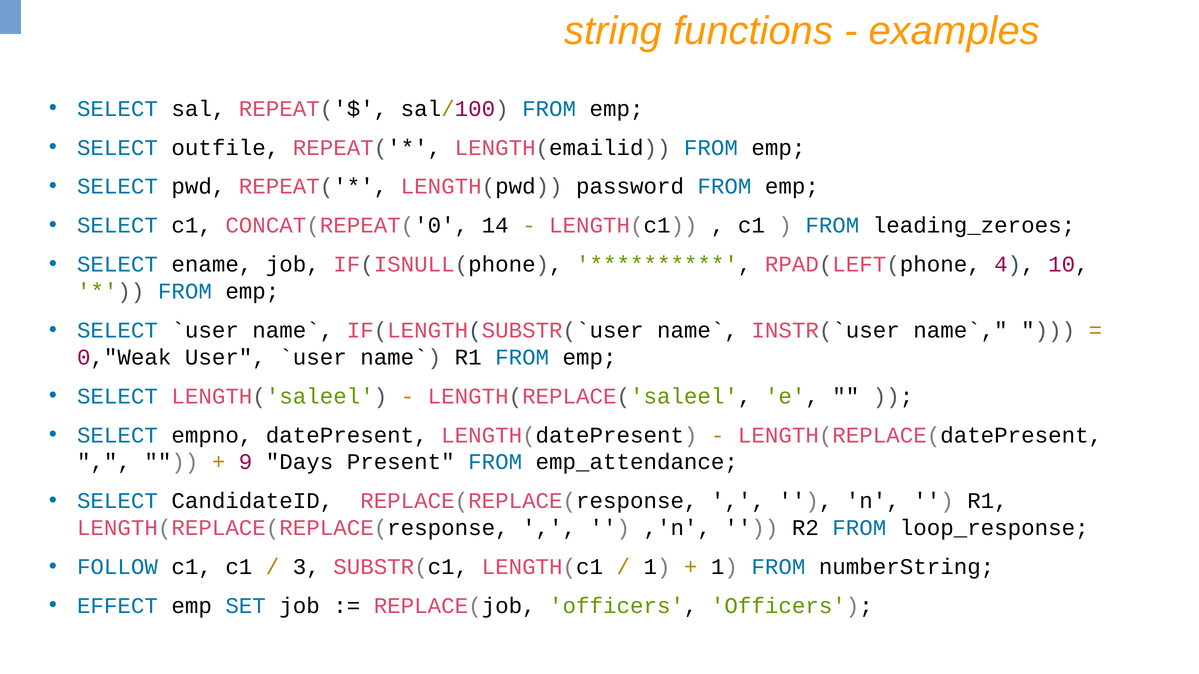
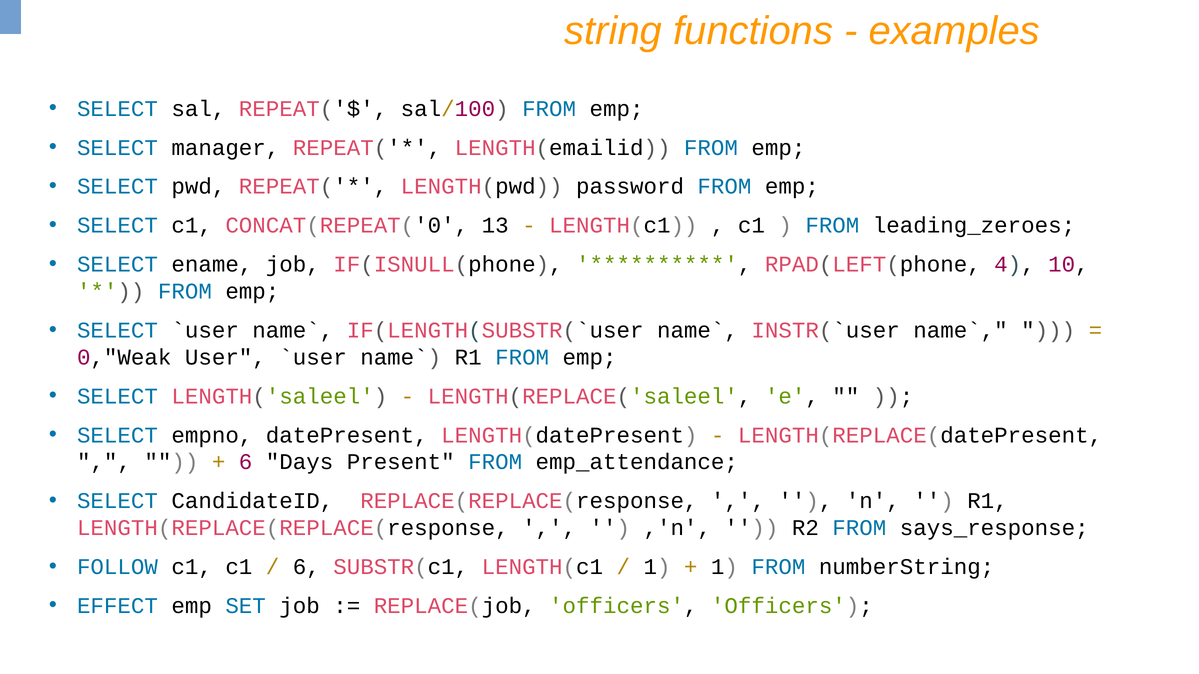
outfile: outfile -> manager
14: 14 -> 13
9 at (246, 462): 9 -> 6
loop_response: loop_response -> says_response
3 at (306, 567): 3 -> 6
